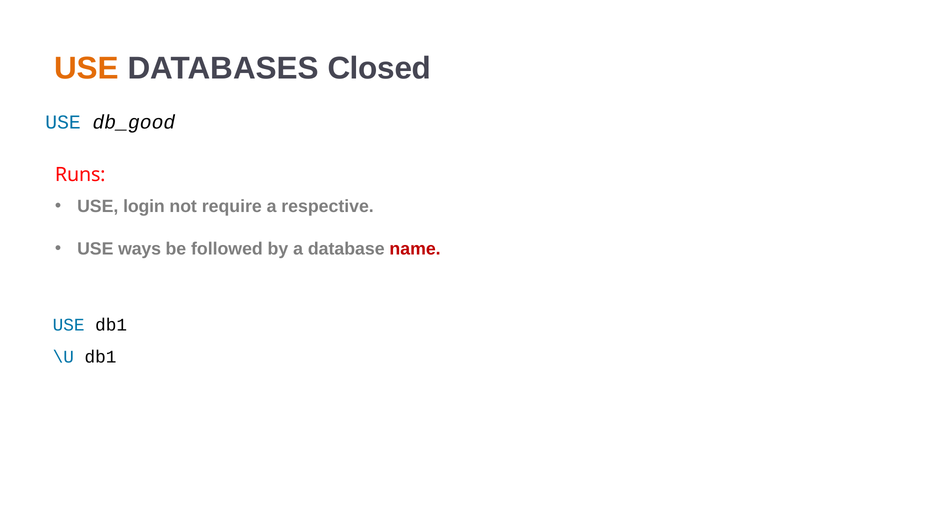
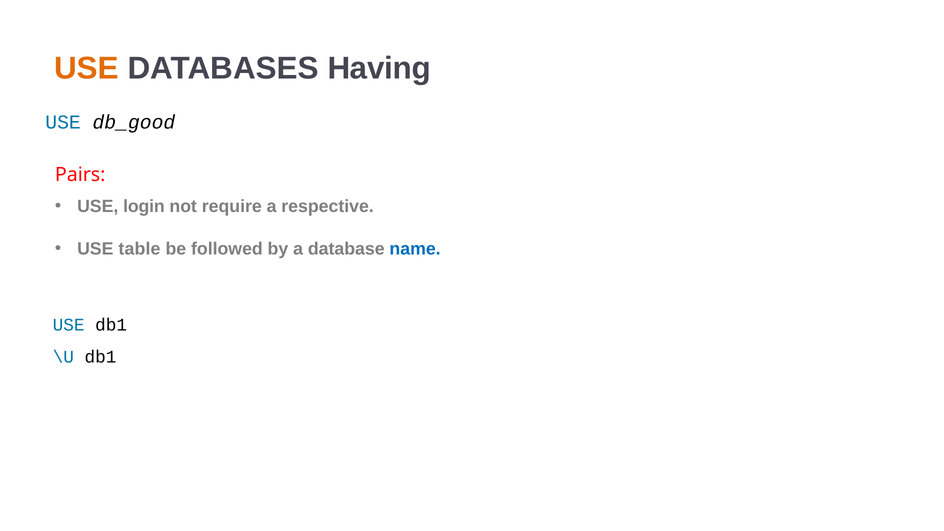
Closed: Closed -> Having
Runs: Runs -> Pairs
ways: ways -> table
name colour: red -> blue
